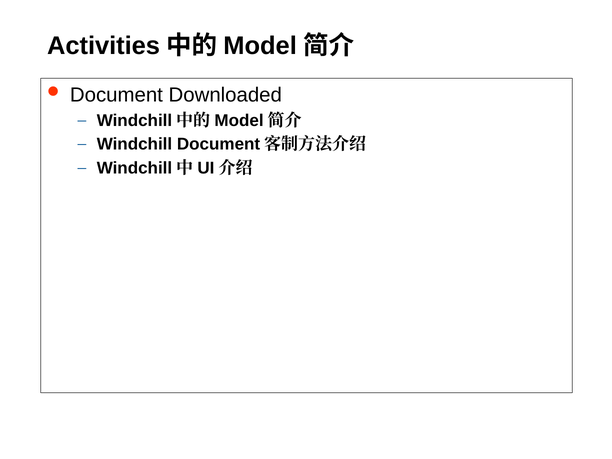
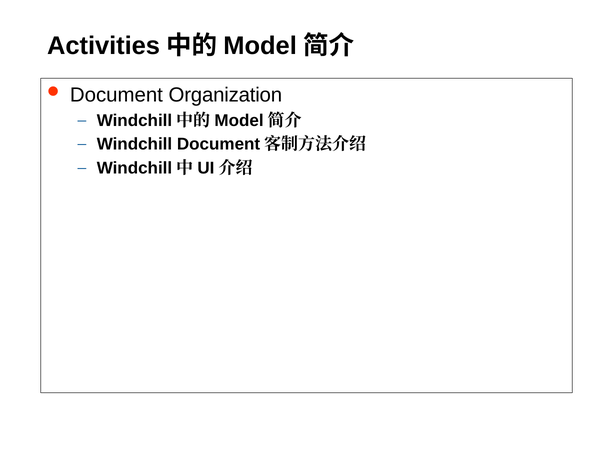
Downloaded: Downloaded -> Organization
